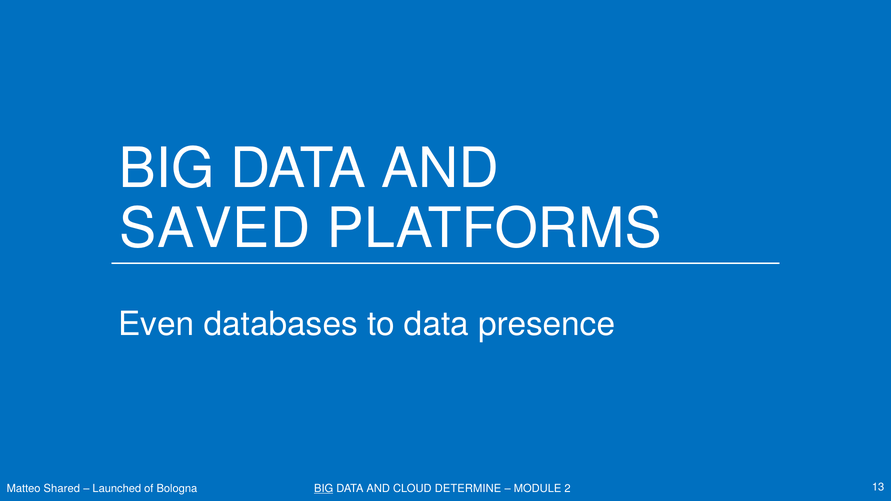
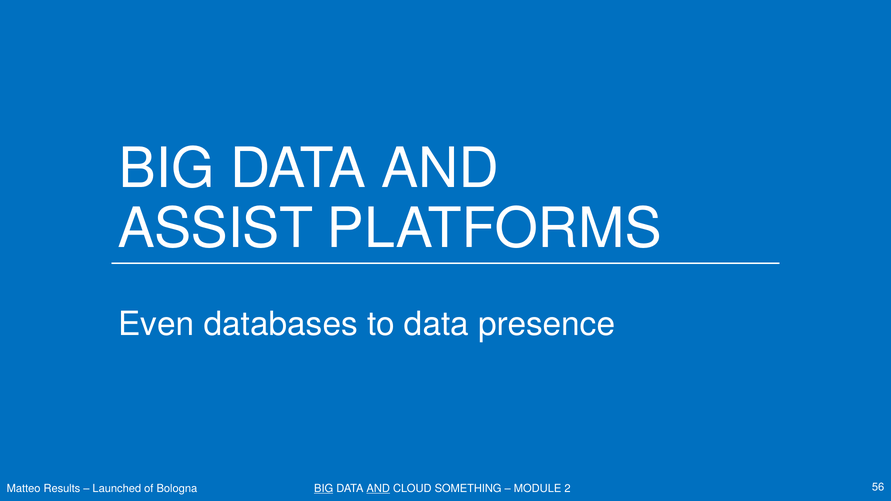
SAVED: SAVED -> ASSIST
Shared: Shared -> Results
AND at (378, 489) underline: none -> present
DETERMINE: DETERMINE -> SOMETHING
13: 13 -> 56
